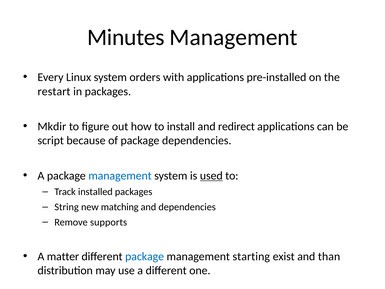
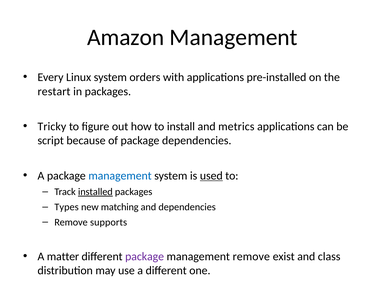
Minutes: Minutes -> Amazon
Mkdir: Mkdir -> Tricky
redirect: redirect -> metrics
installed underline: none -> present
String: String -> Types
package at (145, 256) colour: blue -> purple
management starting: starting -> remove
than: than -> class
